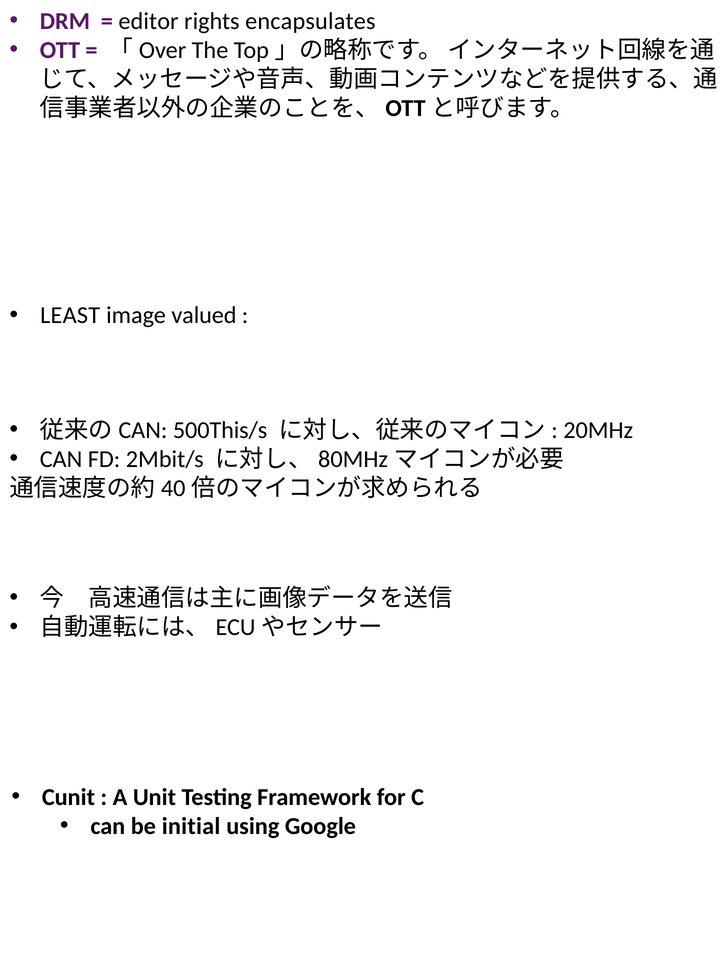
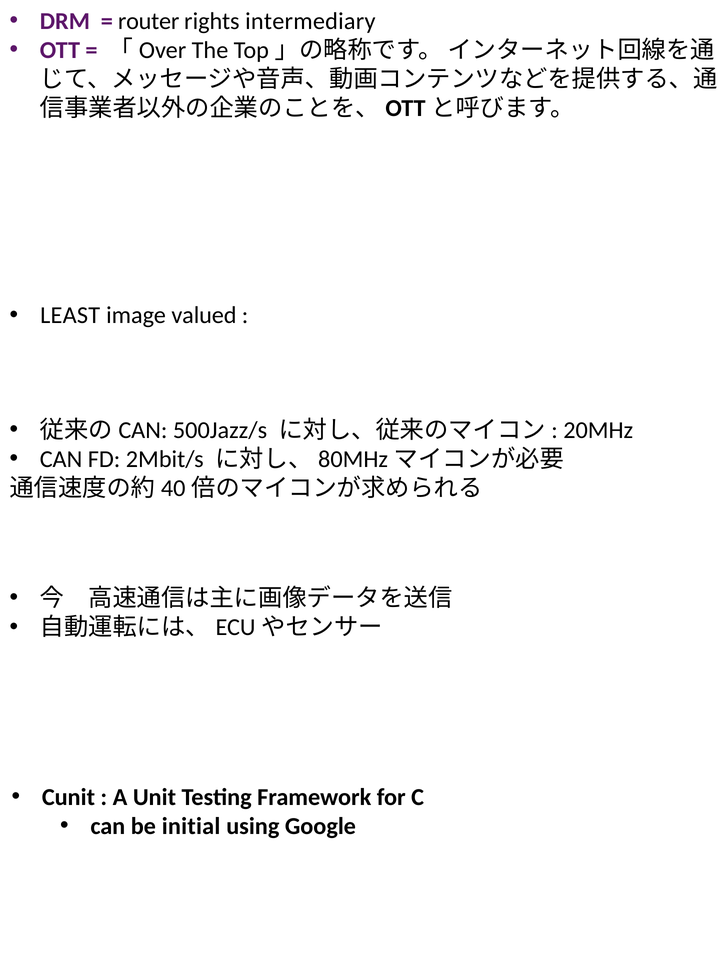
editor: editor -> router
encapsulates: encapsulates -> intermediary
500This/s: 500This/s -> 500Jazz/s
